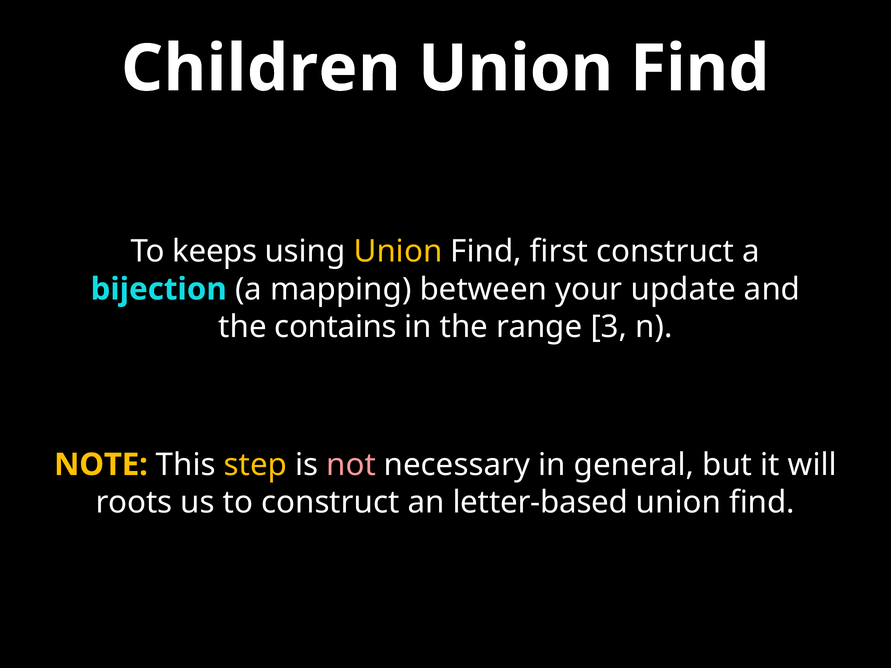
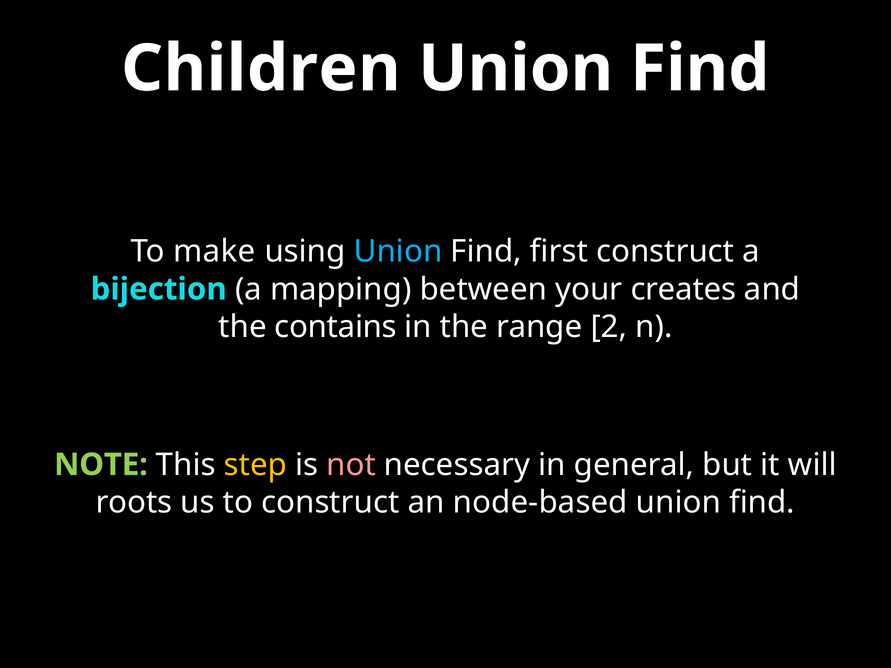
keeps: keeps -> make
Union at (398, 252) colour: yellow -> light blue
update: update -> creates
3: 3 -> 2
NOTE colour: yellow -> light green
letter-based: letter-based -> node-based
